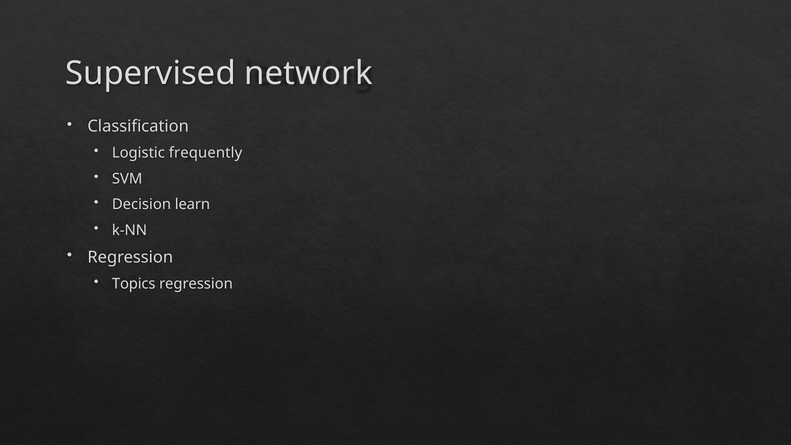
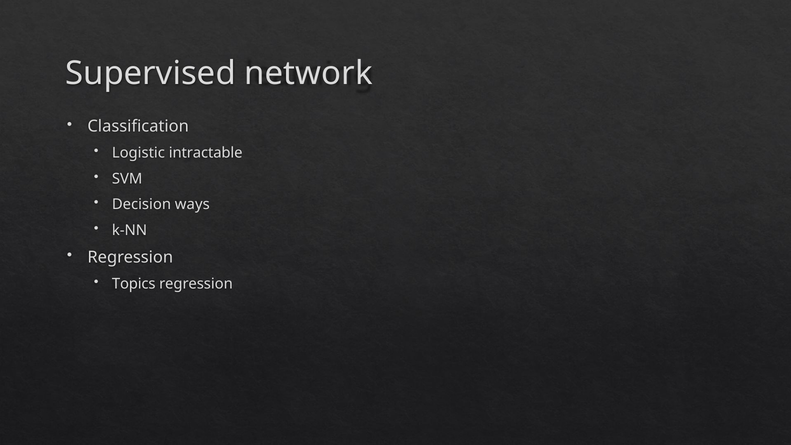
frequently: frequently -> intractable
learn: learn -> ways
